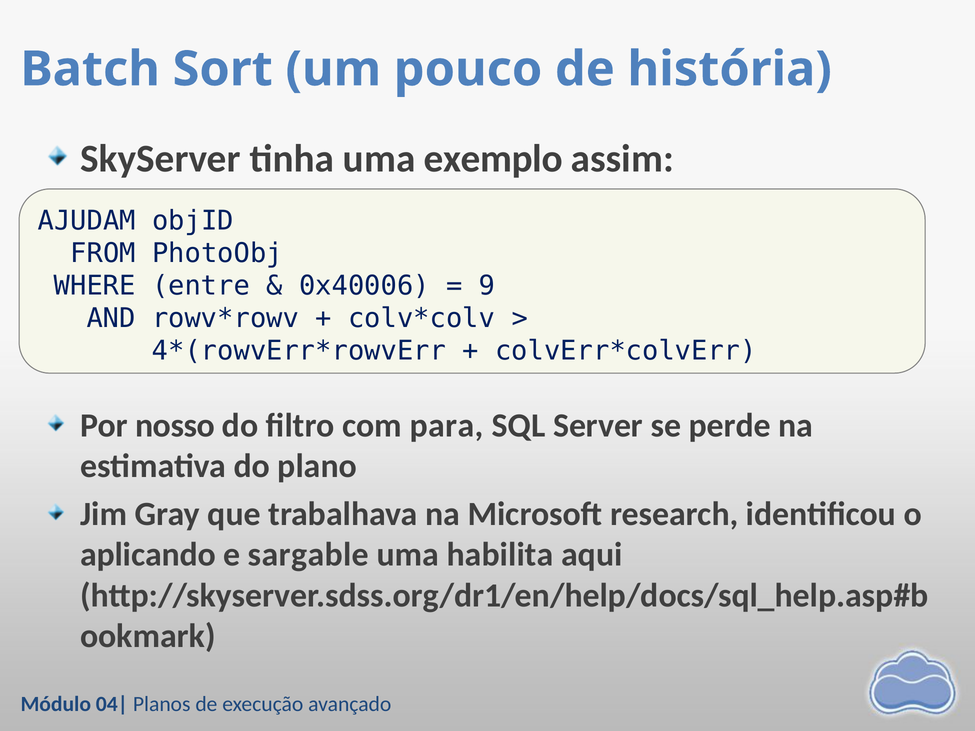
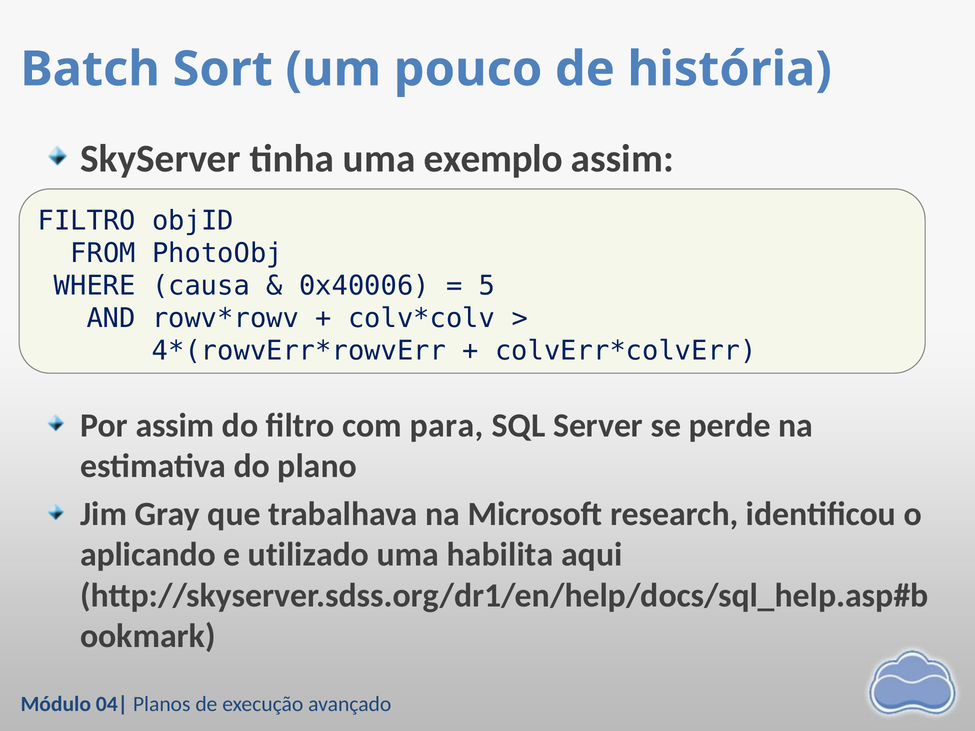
AJUDAM at (87, 221): AJUDAM -> FILTRO
entre: entre -> causa
9: 9 -> 5
Por nosso: nosso -> assim
sargable: sargable -> utilizado
